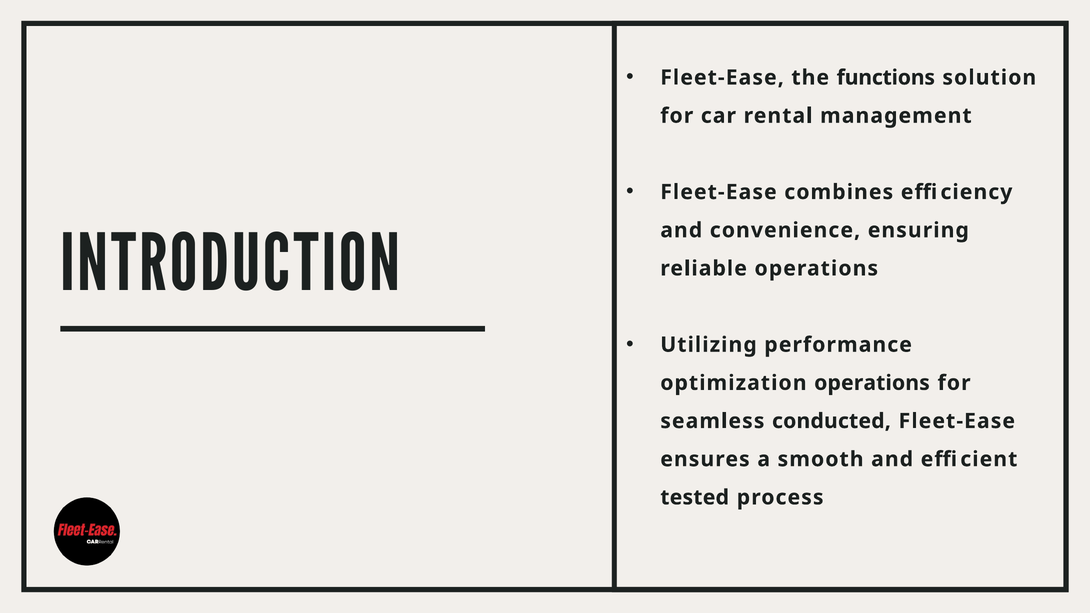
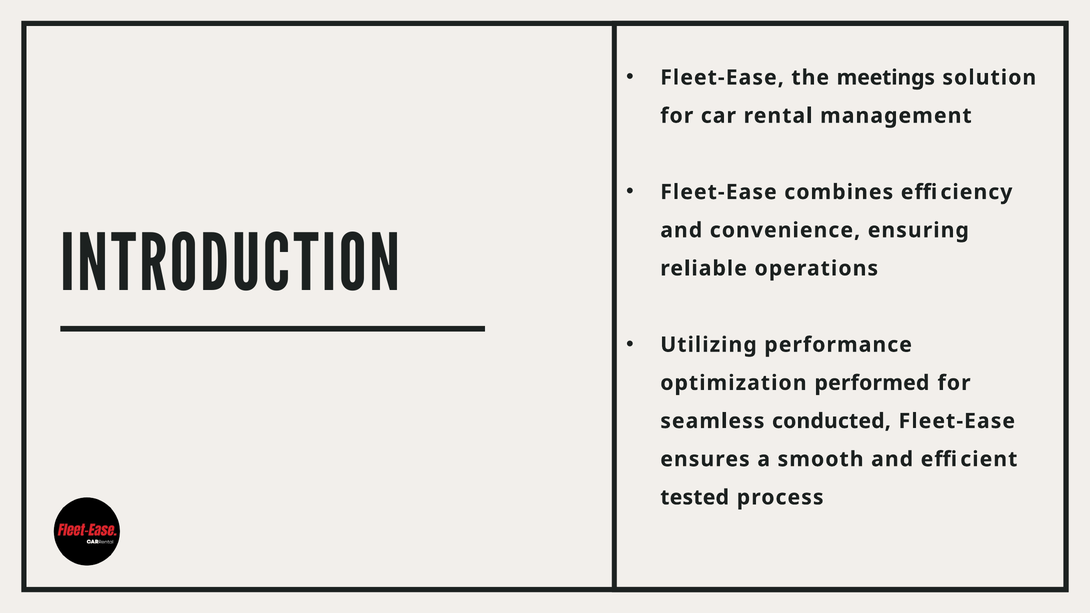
functions: functions -> meetings
optimization operations: operations -> performed
